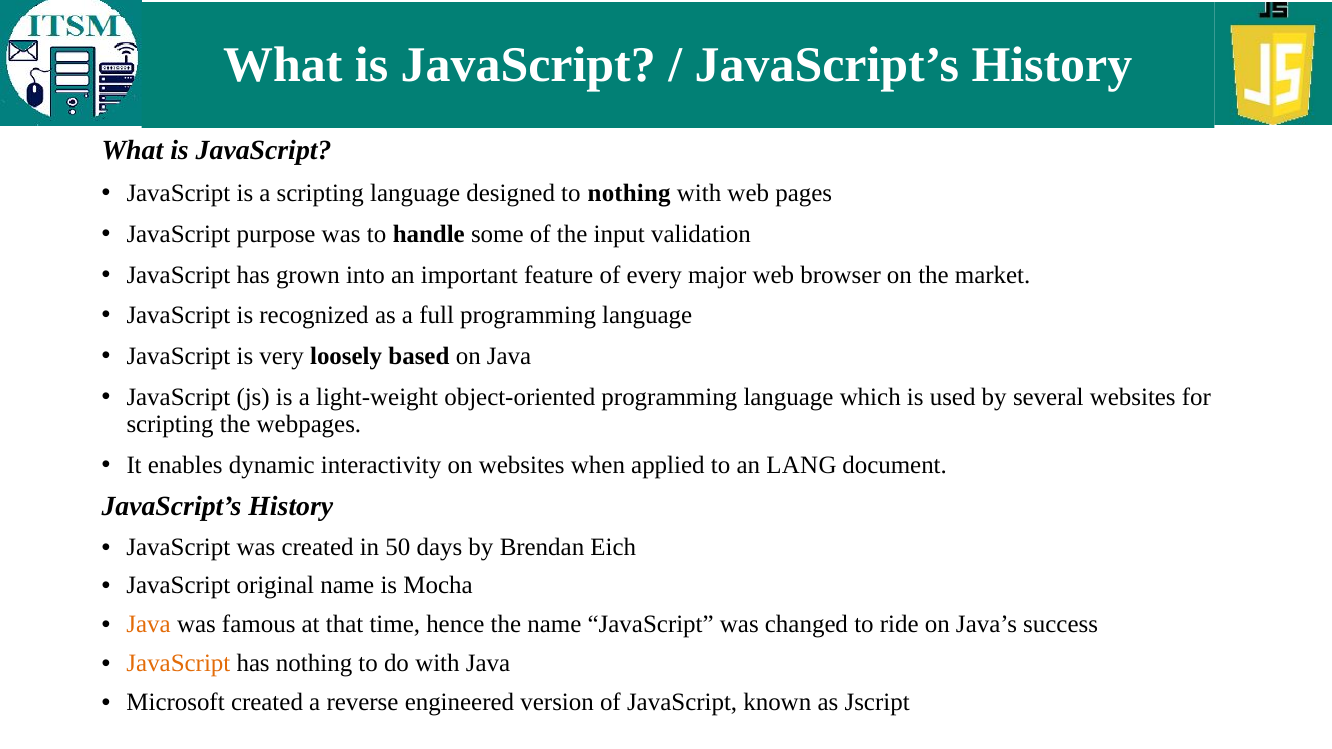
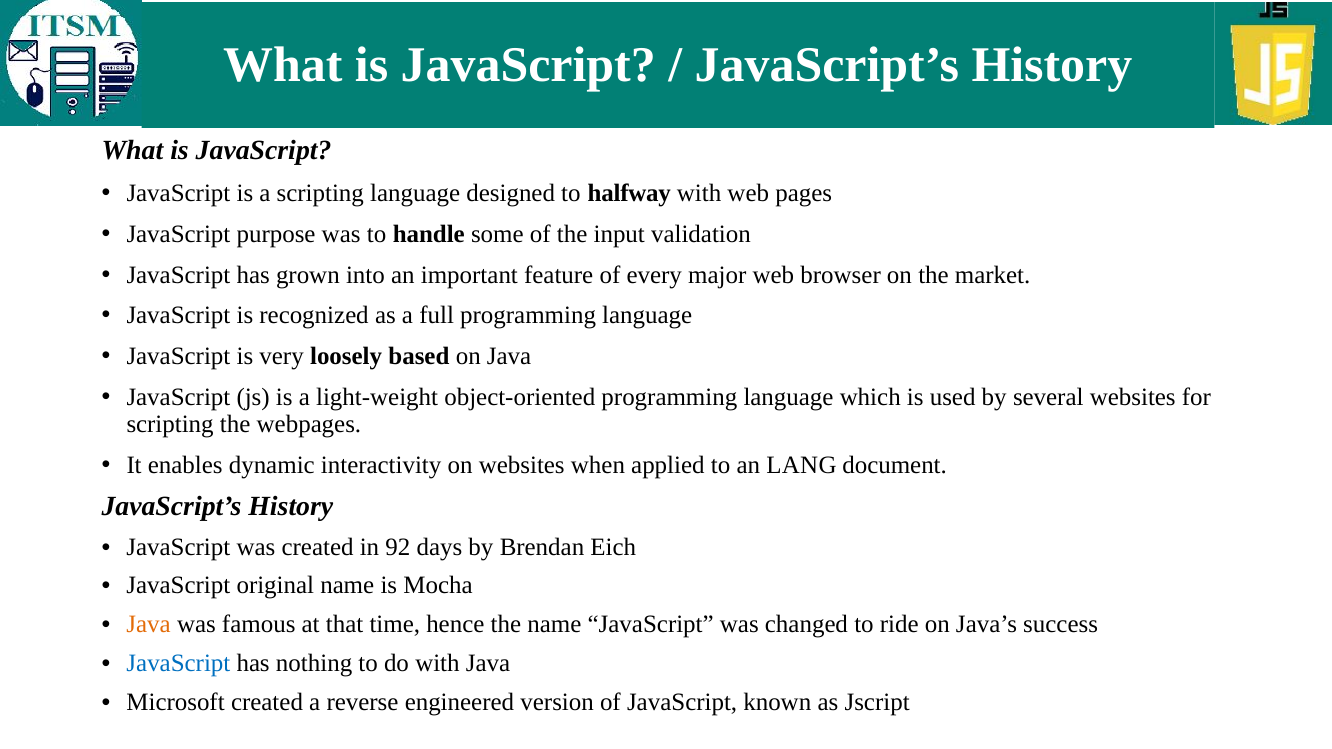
to nothing: nothing -> halfway
50: 50 -> 92
JavaScript at (178, 663) colour: orange -> blue
